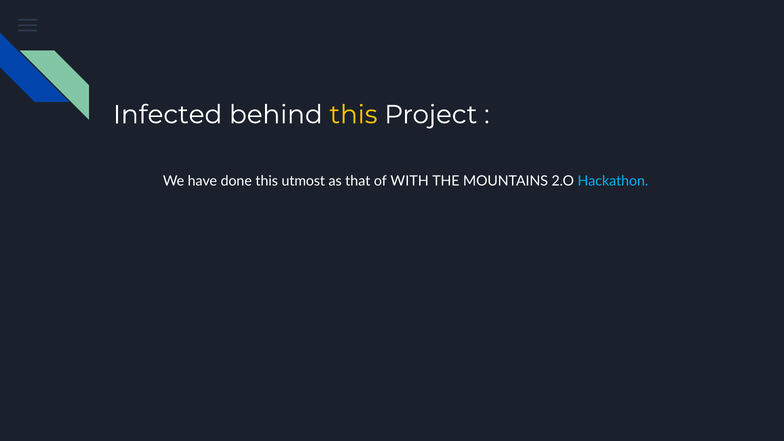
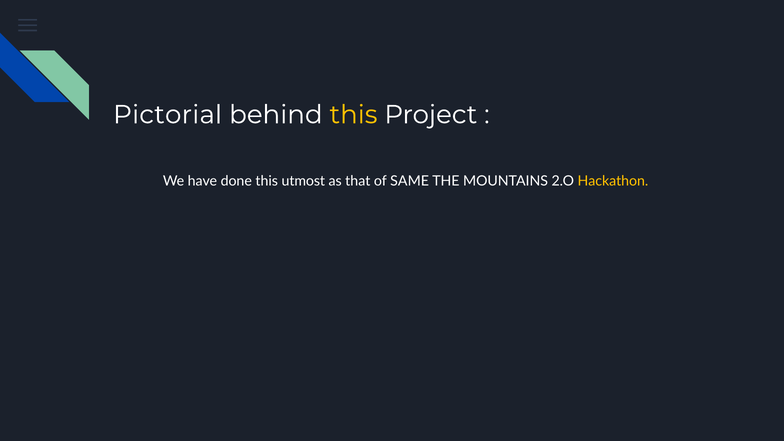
Infected: Infected -> Pictorial
WITH: WITH -> SAME
Hackathon colour: light blue -> yellow
